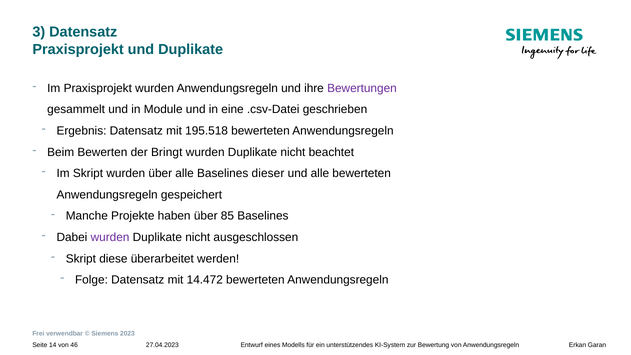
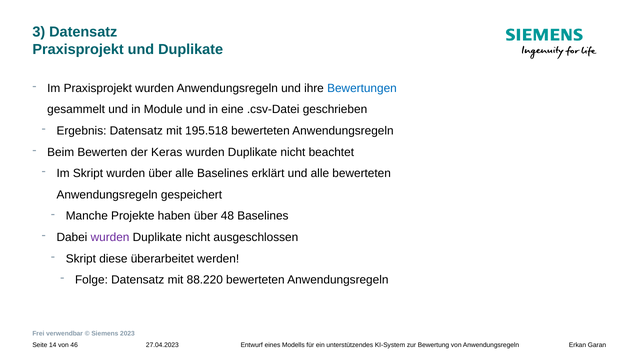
Bewertungen colour: purple -> blue
Bringt: Bringt -> Keras
dieser: dieser -> erklärt
85: 85 -> 48
14.472: 14.472 -> 88.220
